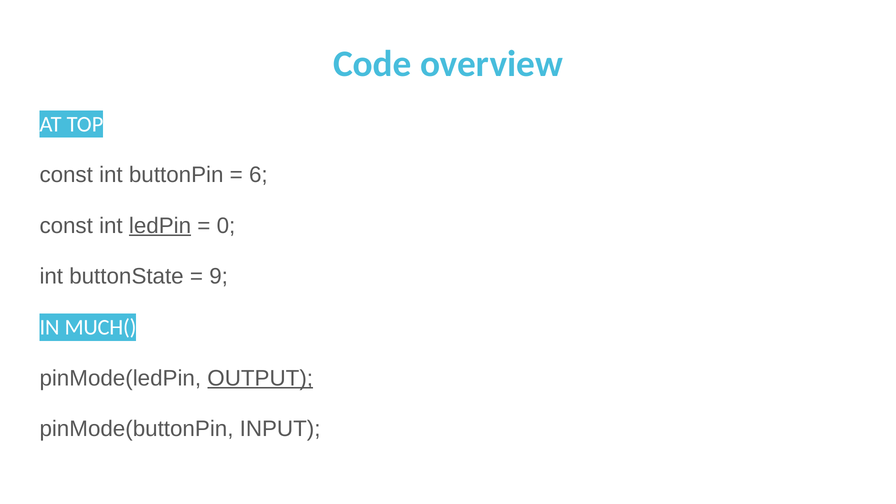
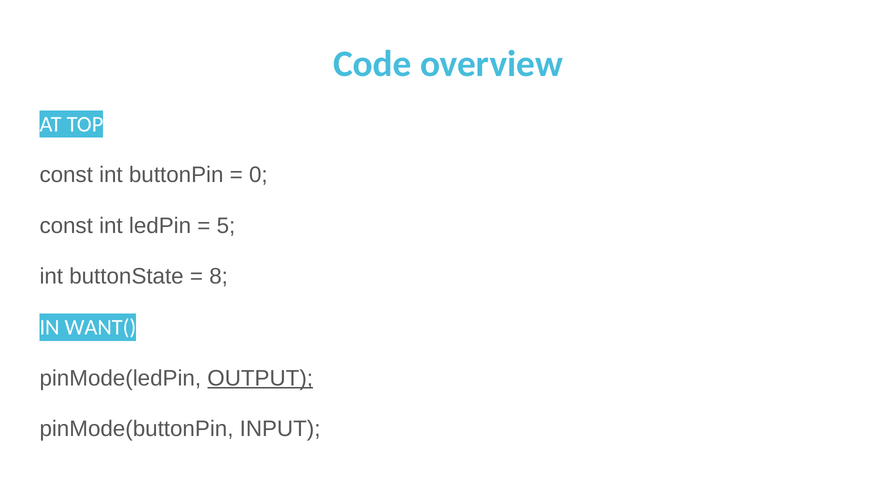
6: 6 -> 0
ledPin underline: present -> none
0: 0 -> 5
9: 9 -> 8
MUCH(: MUCH( -> WANT(
